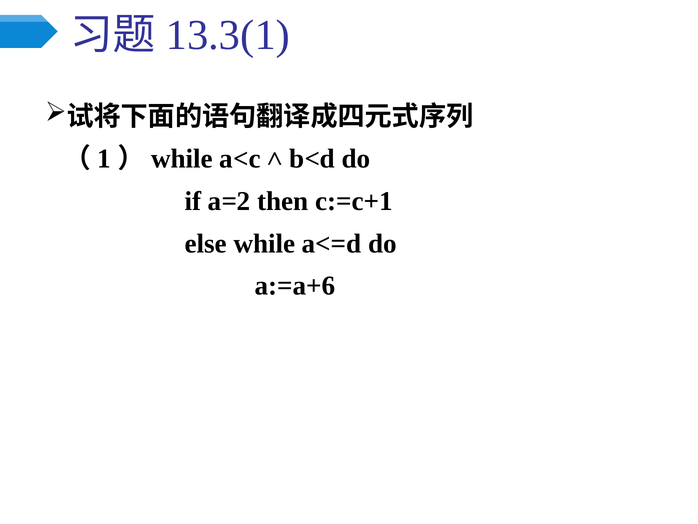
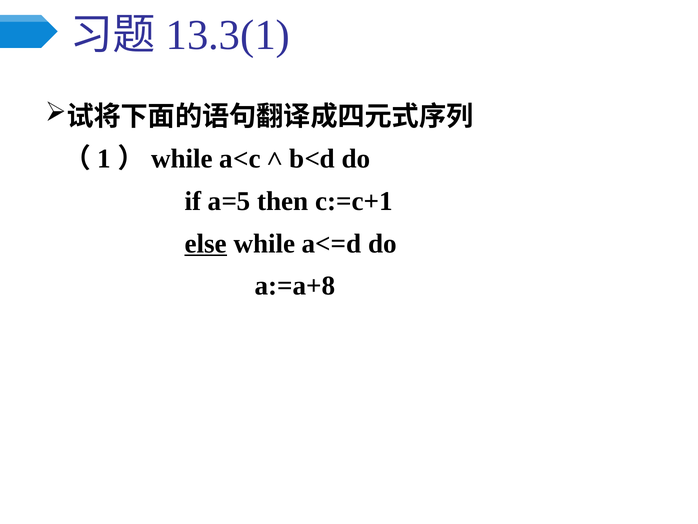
a=2: a=2 -> a=5
else underline: none -> present
a:=a+6: a:=a+6 -> a:=a+8
